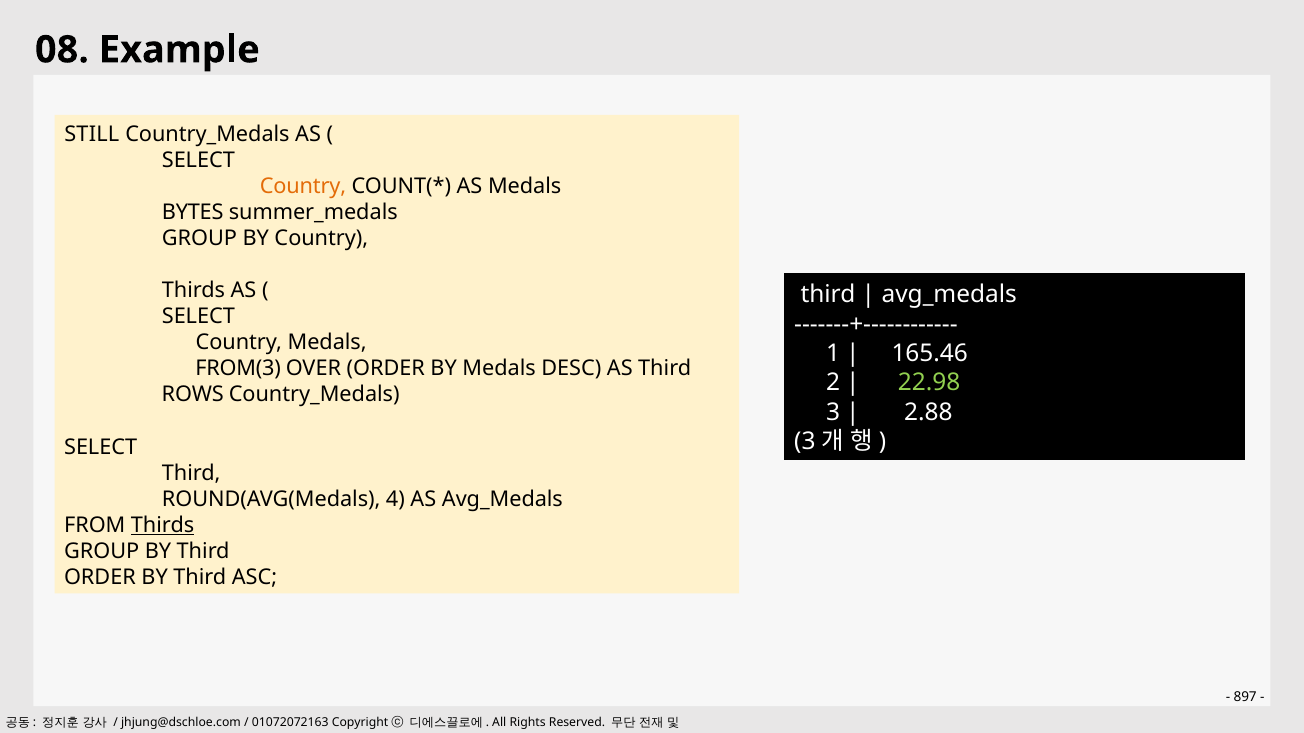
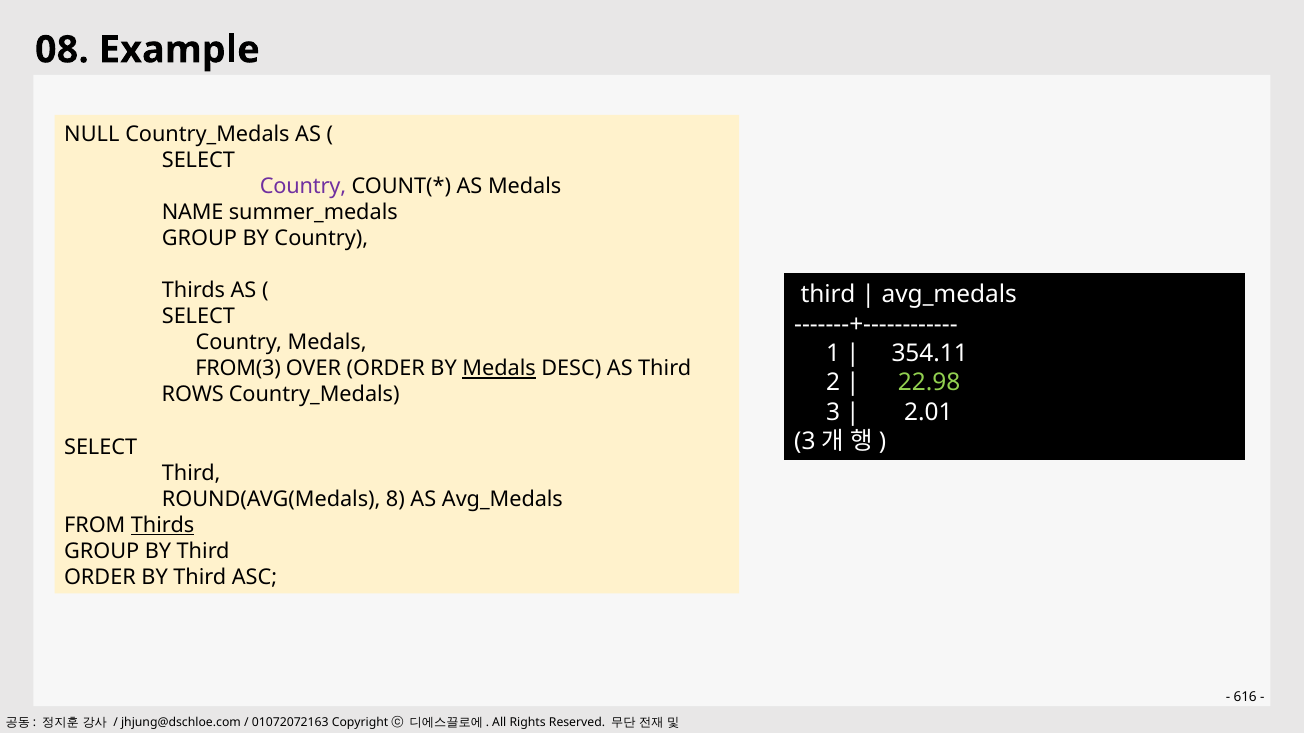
STILL: STILL -> NULL
Country at (303, 187) colour: orange -> purple
BYTES: BYTES -> NAME
165.46: 165.46 -> 354.11
Medals at (499, 369) underline: none -> present
2.88: 2.88 -> 2.01
4: 4 -> 8
897: 897 -> 616
